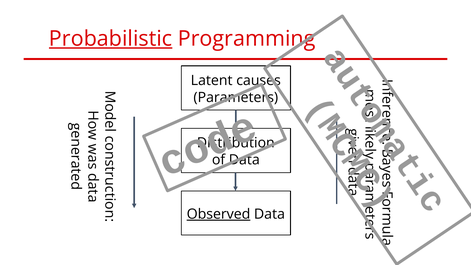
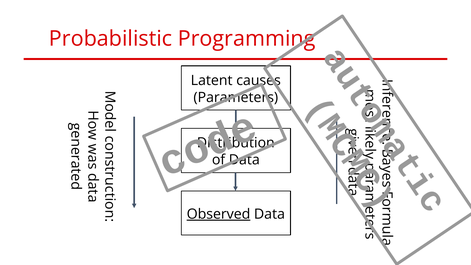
Probabilistic underline: present -> none
